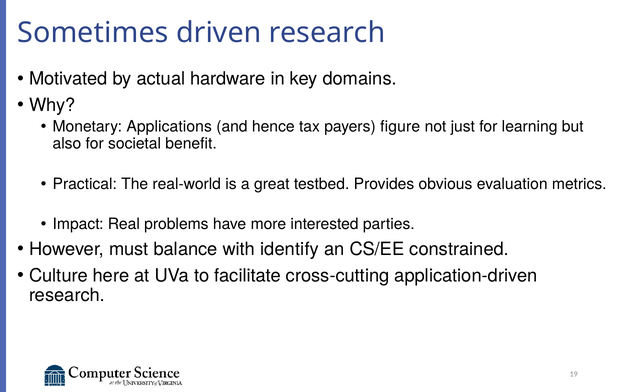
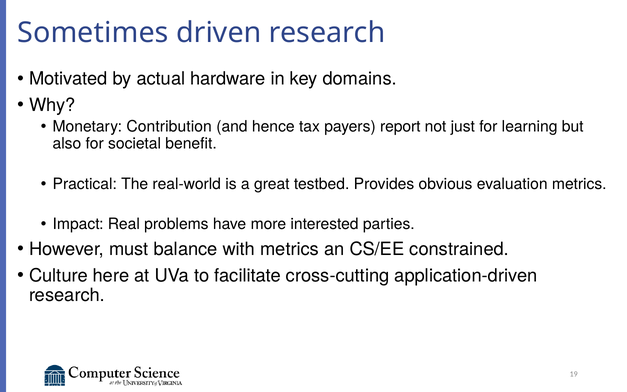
Applications: Applications -> Contribution
figure: figure -> report
with identify: identify -> metrics
